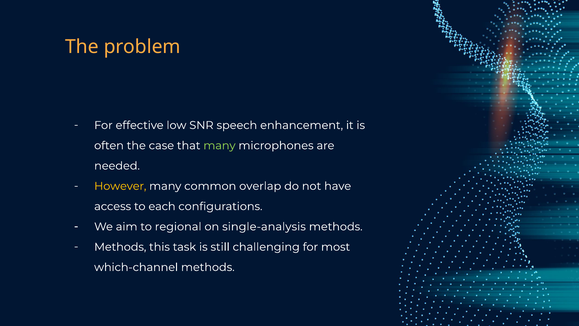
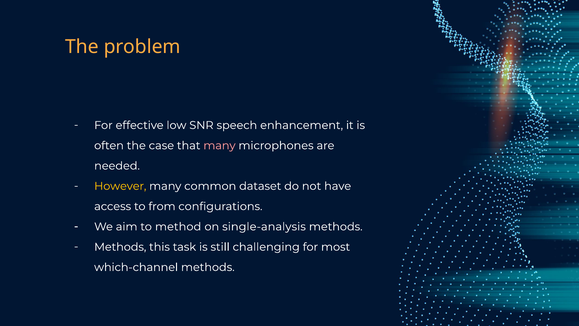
many at (219, 145) colour: light green -> pink
overlap: overlap -> dataset
each: each -> from
regional: regional -> method
